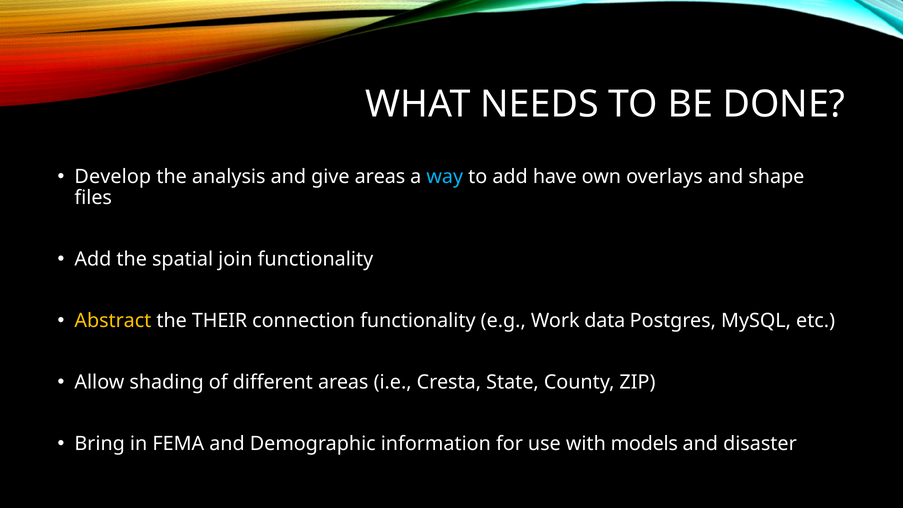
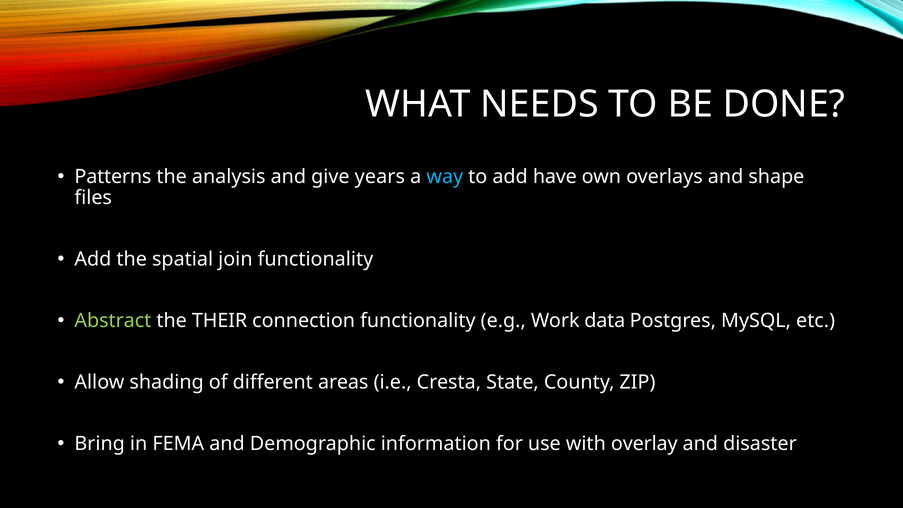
Develop: Develop -> Patterns
give areas: areas -> years
Abstract colour: yellow -> light green
models: models -> overlay
